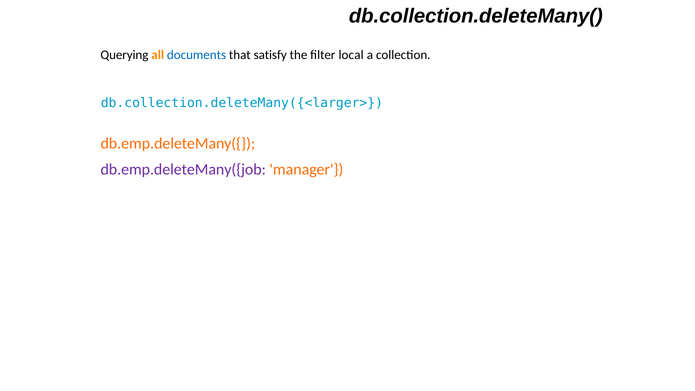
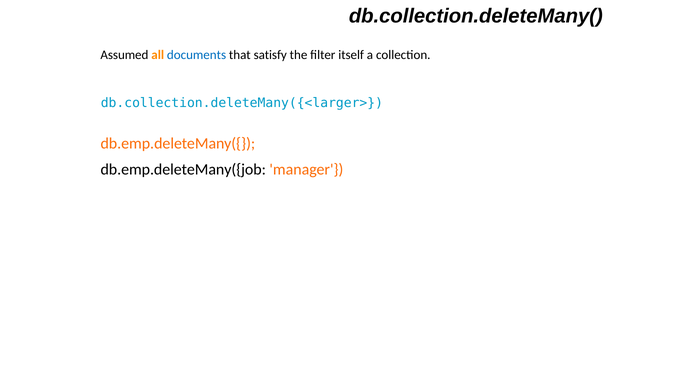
Querying: Querying -> Assumed
local: local -> itself
db.emp.deleteMany({job colour: purple -> black
